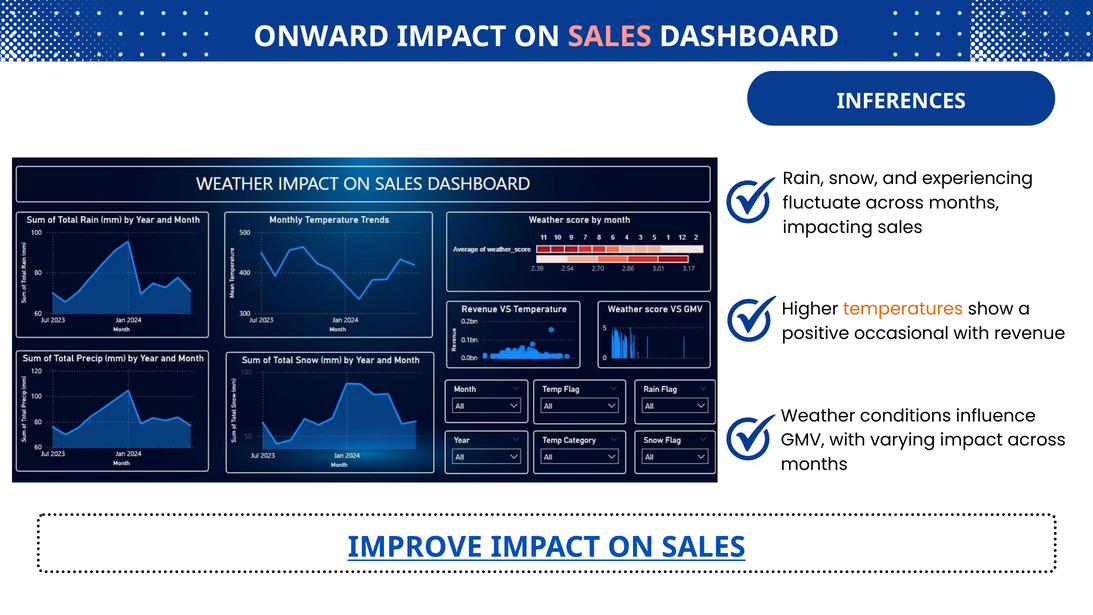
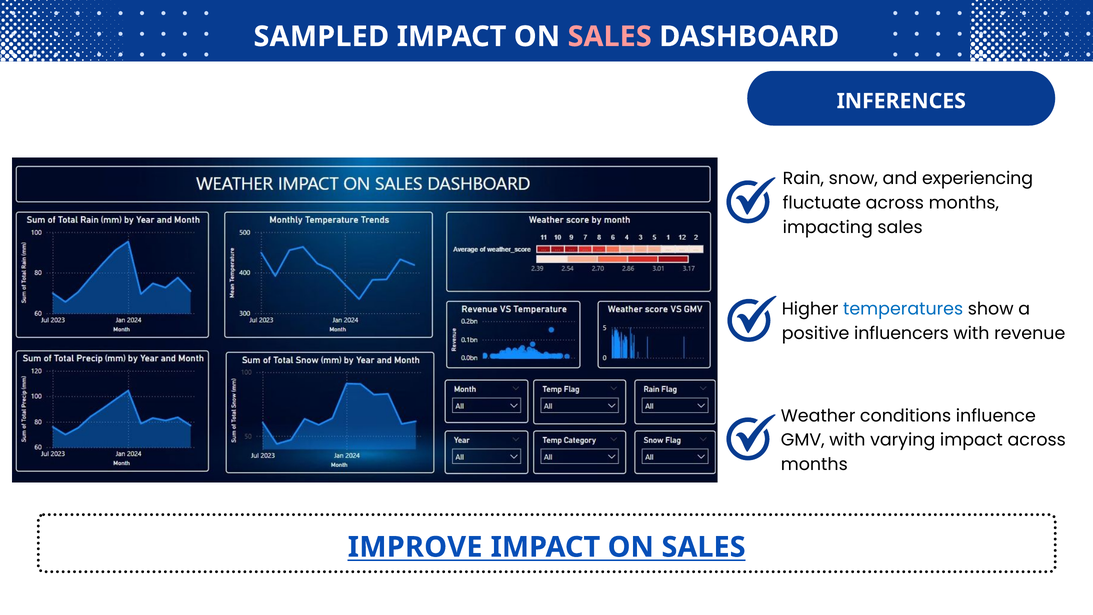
ONWARD: ONWARD -> SAMPLED
temperatures colour: orange -> blue
occasional: occasional -> influencers
